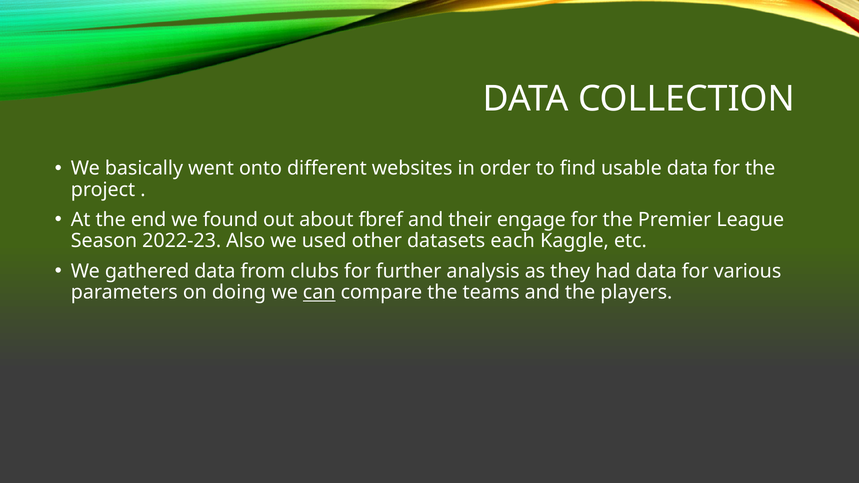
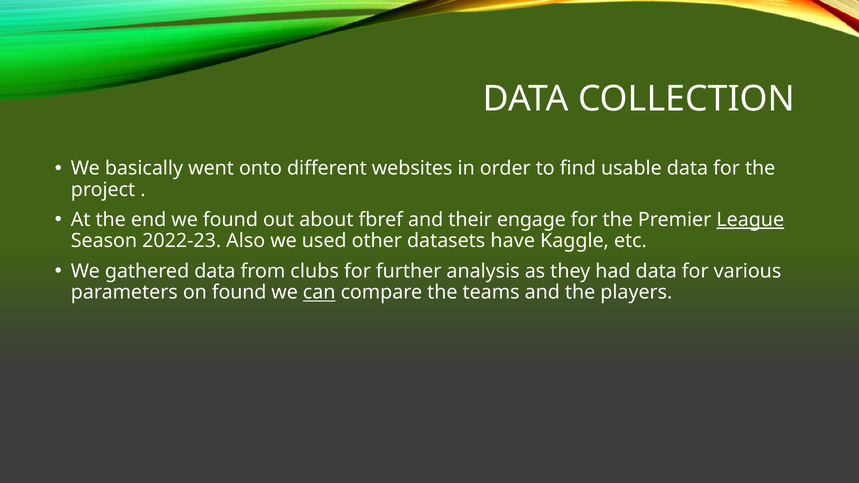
League underline: none -> present
each: each -> have
on doing: doing -> found
